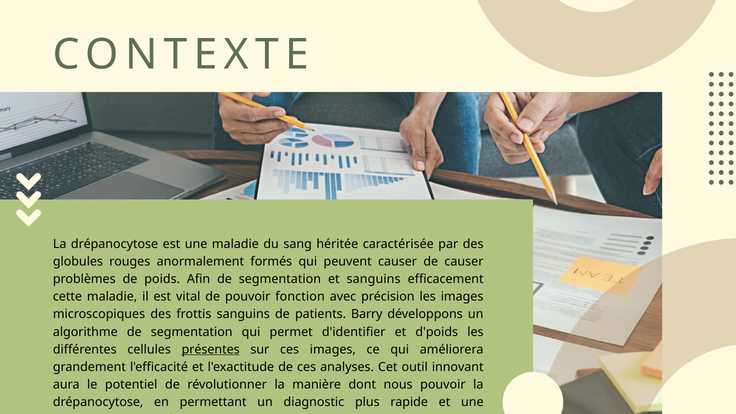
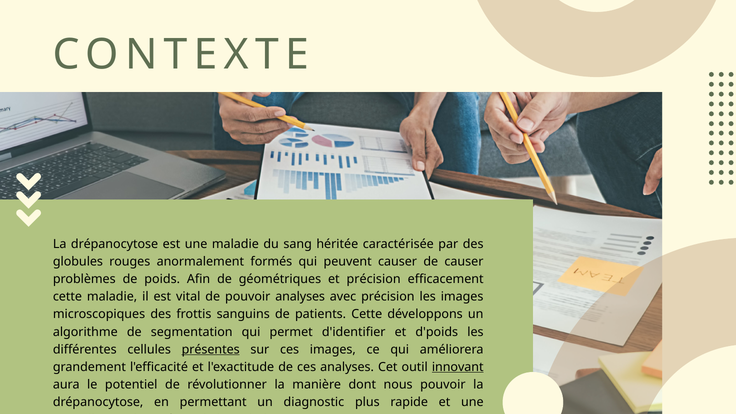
Afin de segmentation: segmentation -> géométriques
et sanguins: sanguins -> précision
pouvoir fonction: fonction -> analyses
patients Barry: Barry -> Cette
innovant underline: none -> present
